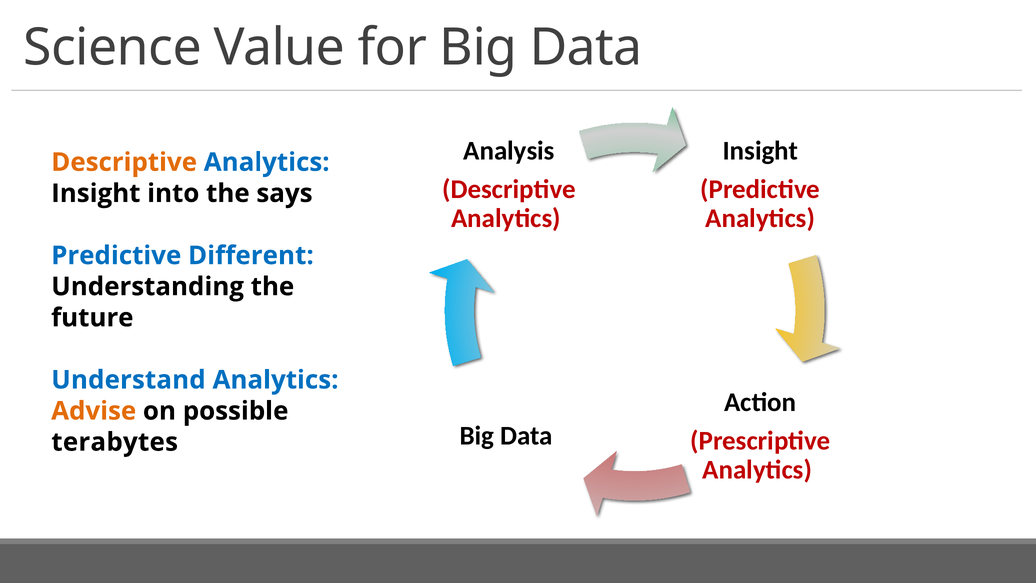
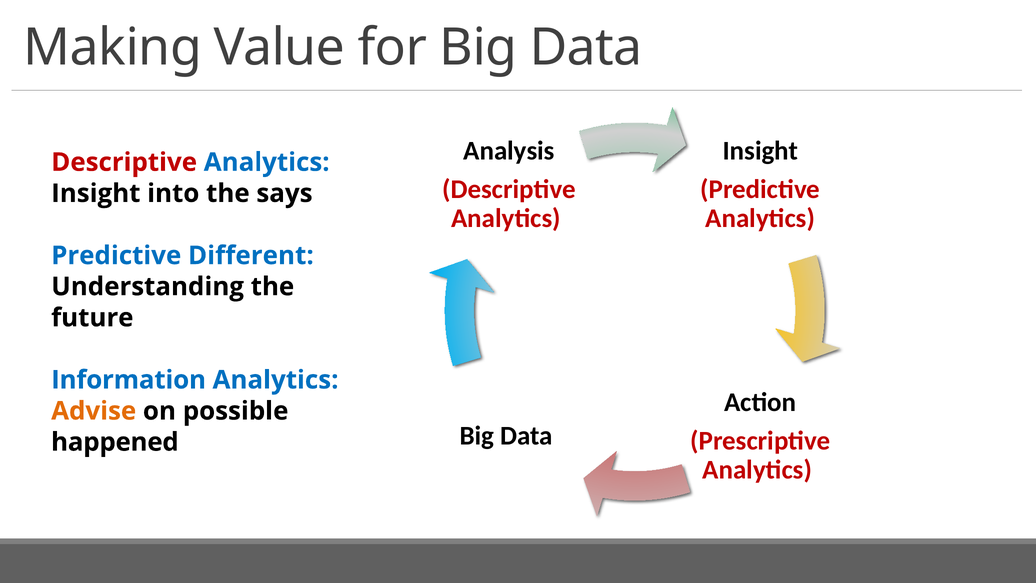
Science: Science -> Making
Descriptive at (124, 162) colour: orange -> red
Understand: Understand -> Information
terabytes: terabytes -> happened
